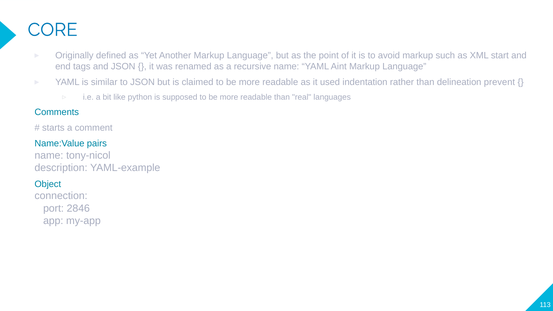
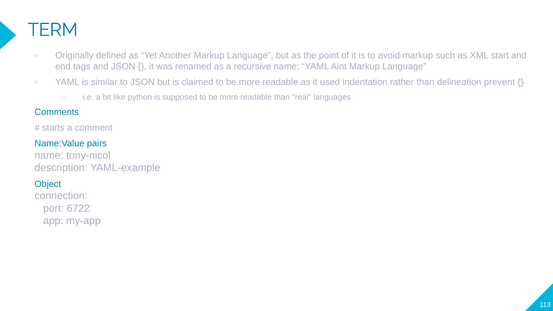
CORE: CORE -> TERM
2846: 2846 -> 6722
